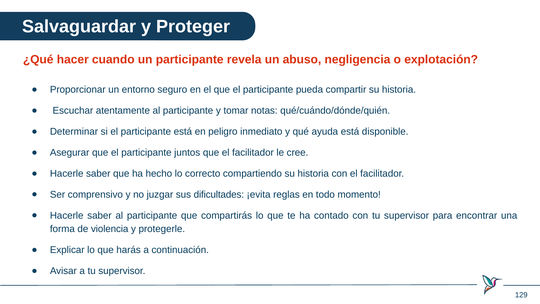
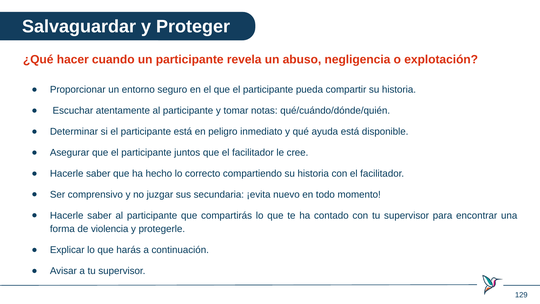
dificultades: dificultades -> secundaria
reglas: reglas -> nuevo
